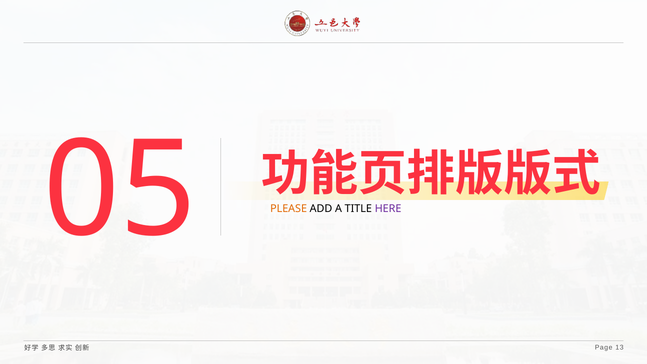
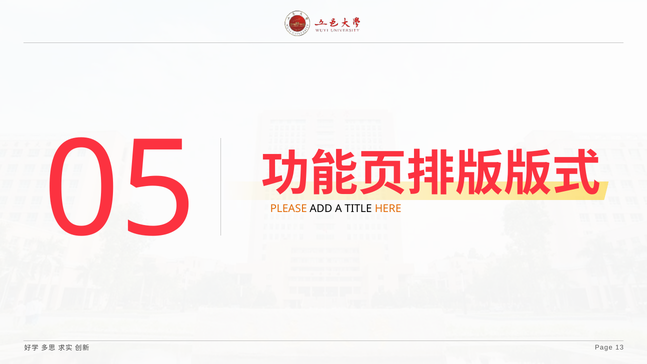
HERE colour: purple -> orange
